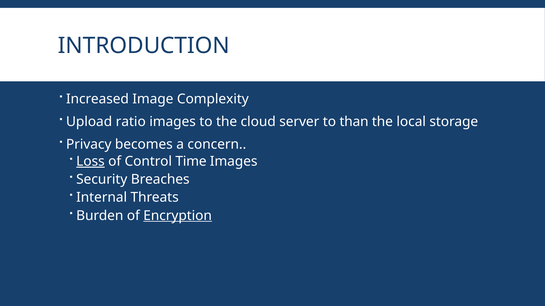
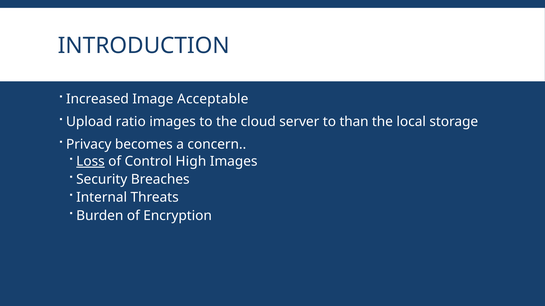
Complexity: Complexity -> Acceptable
Time: Time -> High
Encryption underline: present -> none
